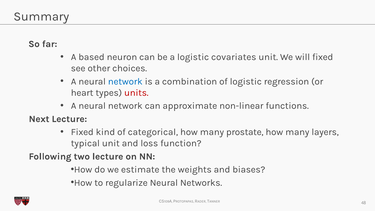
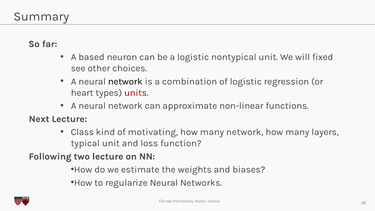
covariates: covariates -> nontypical
network at (125, 81) colour: blue -> black
Fixed at (82, 132): Fixed -> Class
categorical: categorical -> motivating
many prostate: prostate -> network
